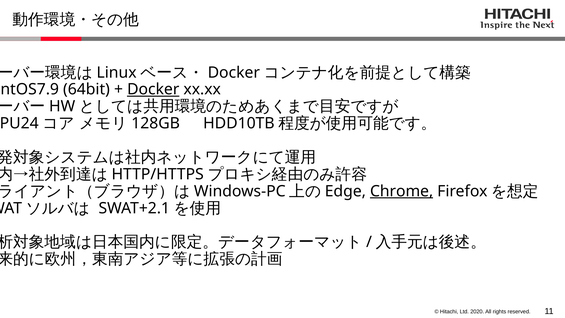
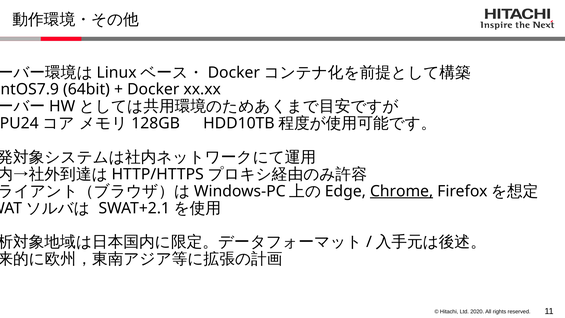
Docker underline: present -> none
